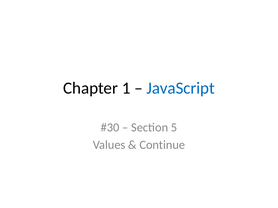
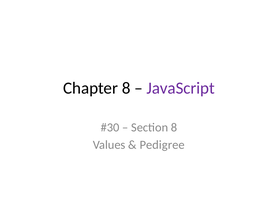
Chapter 1: 1 -> 8
JavaScript colour: blue -> purple
Section 5: 5 -> 8
Continue: Continue -> Pedigree
